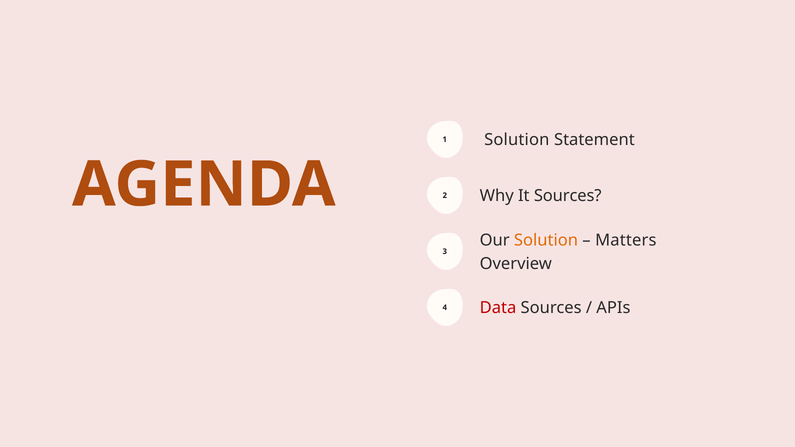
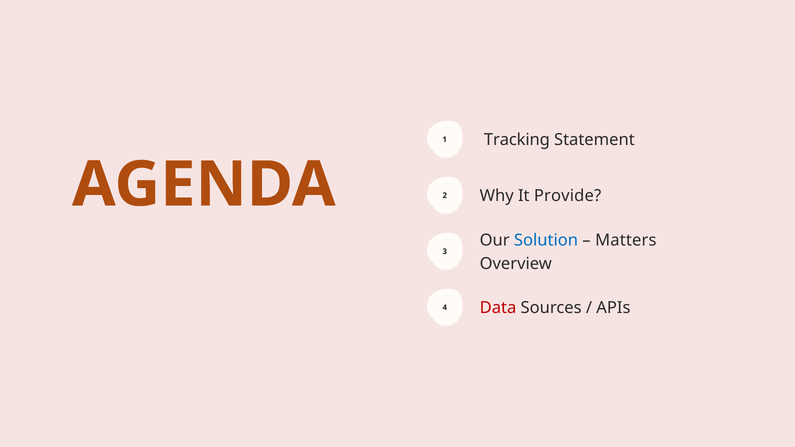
Solution at (517, 140): Solution -> Tracking
It Sources: Sources -> Provide
Solution at (546, 241) colour: orange -> blue
